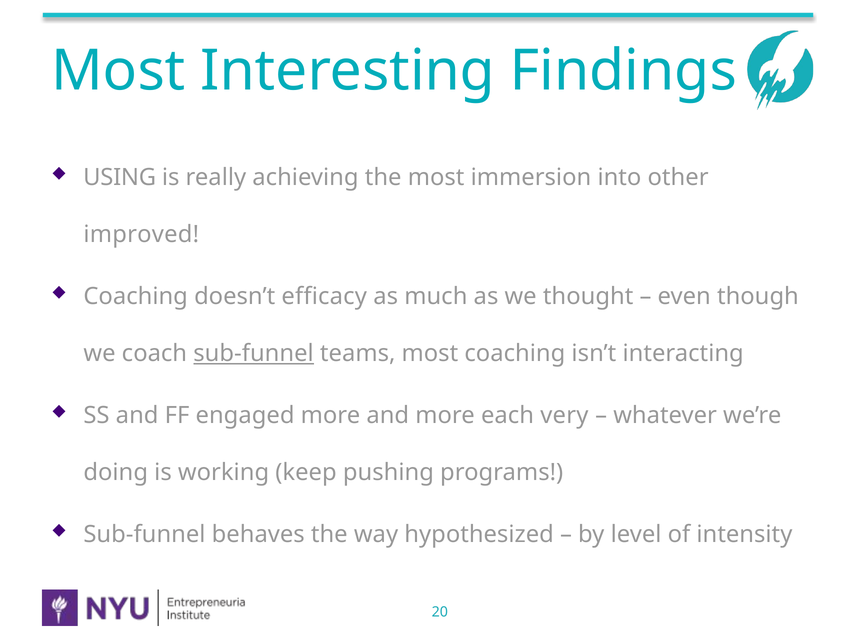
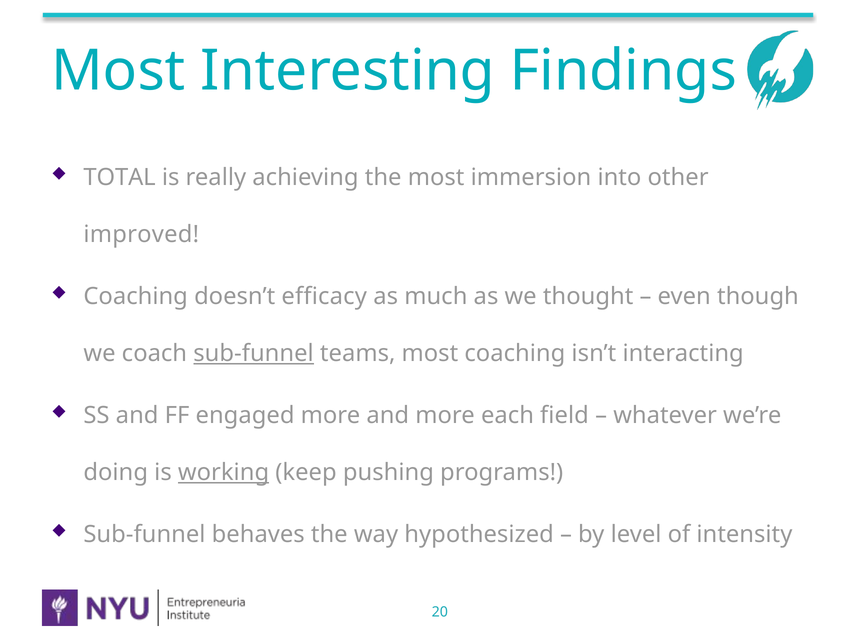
USING: USING -> TOTAL
very: very -> field
working underline: none -> present
